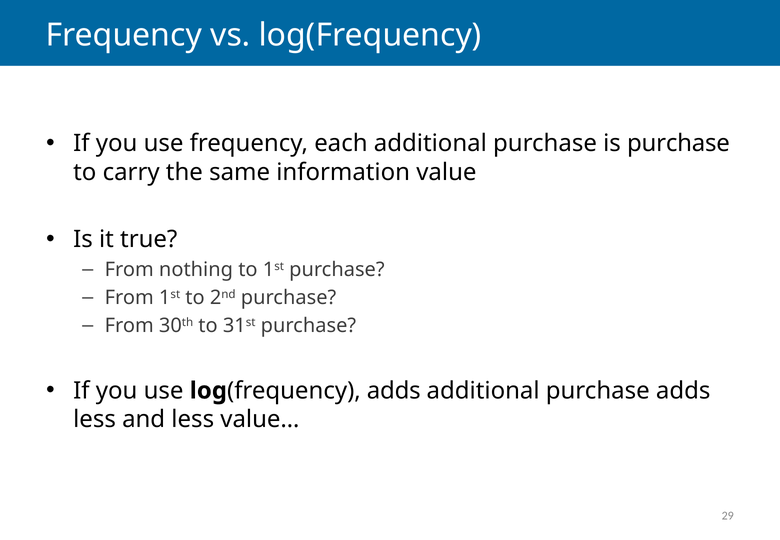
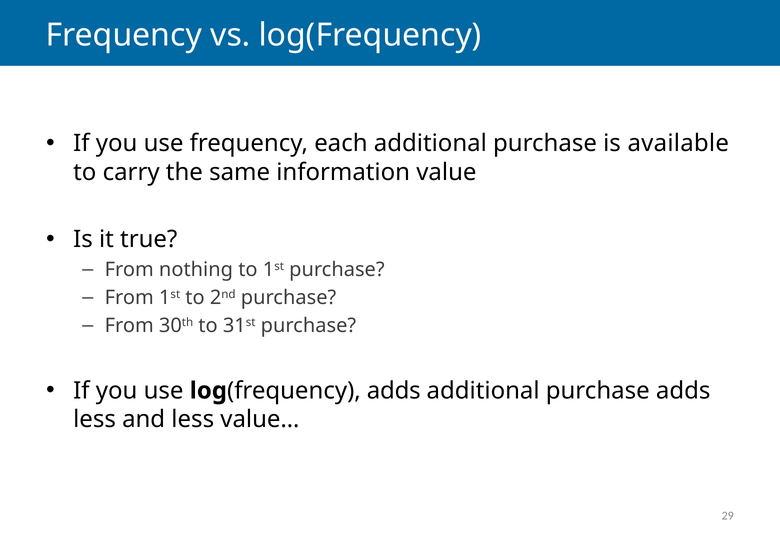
is purchase: purchase -> available
